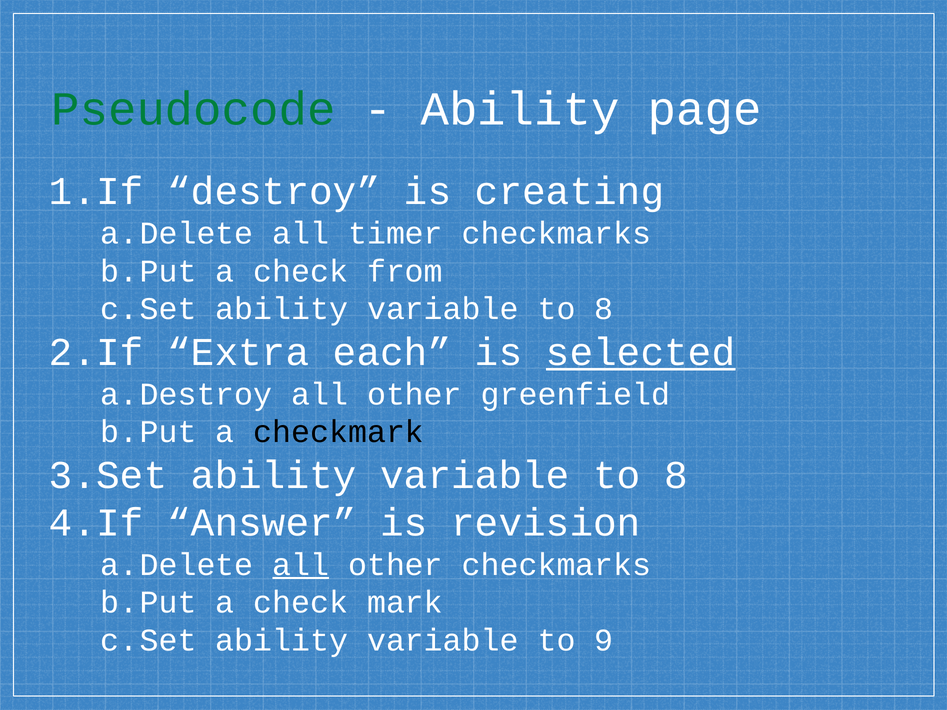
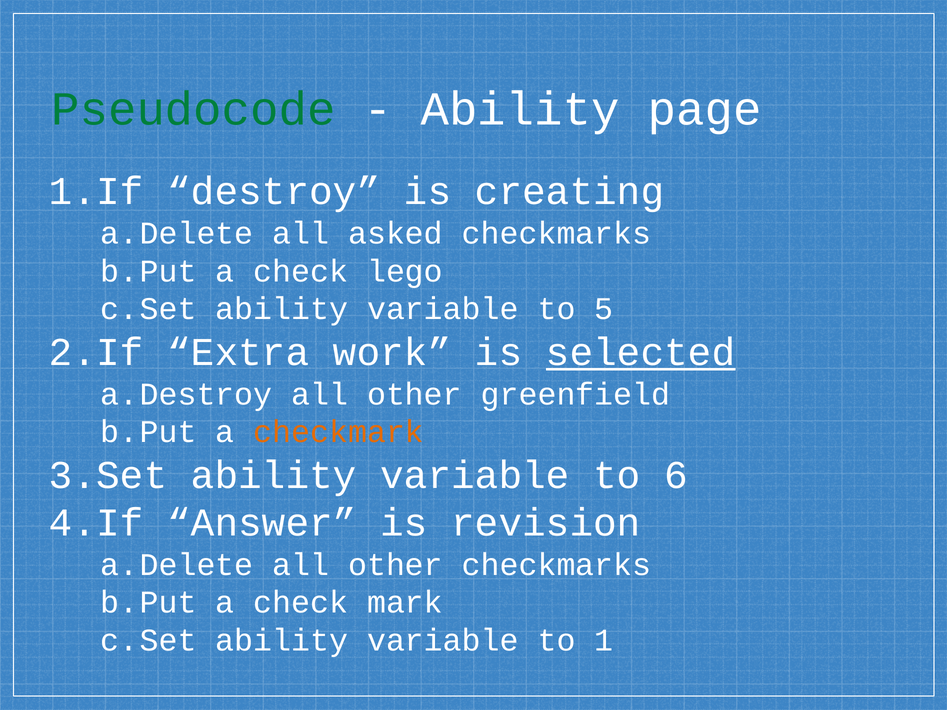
timer: timer -> asked
from: from -> lego
8 at (604, 309): 8 -> 5
each: each -> work
checkmark colour: black -> orange
8 at (676, 475): 8 -> 6
all at (301, 565) underline: present -> none
9: 9 -> 1
